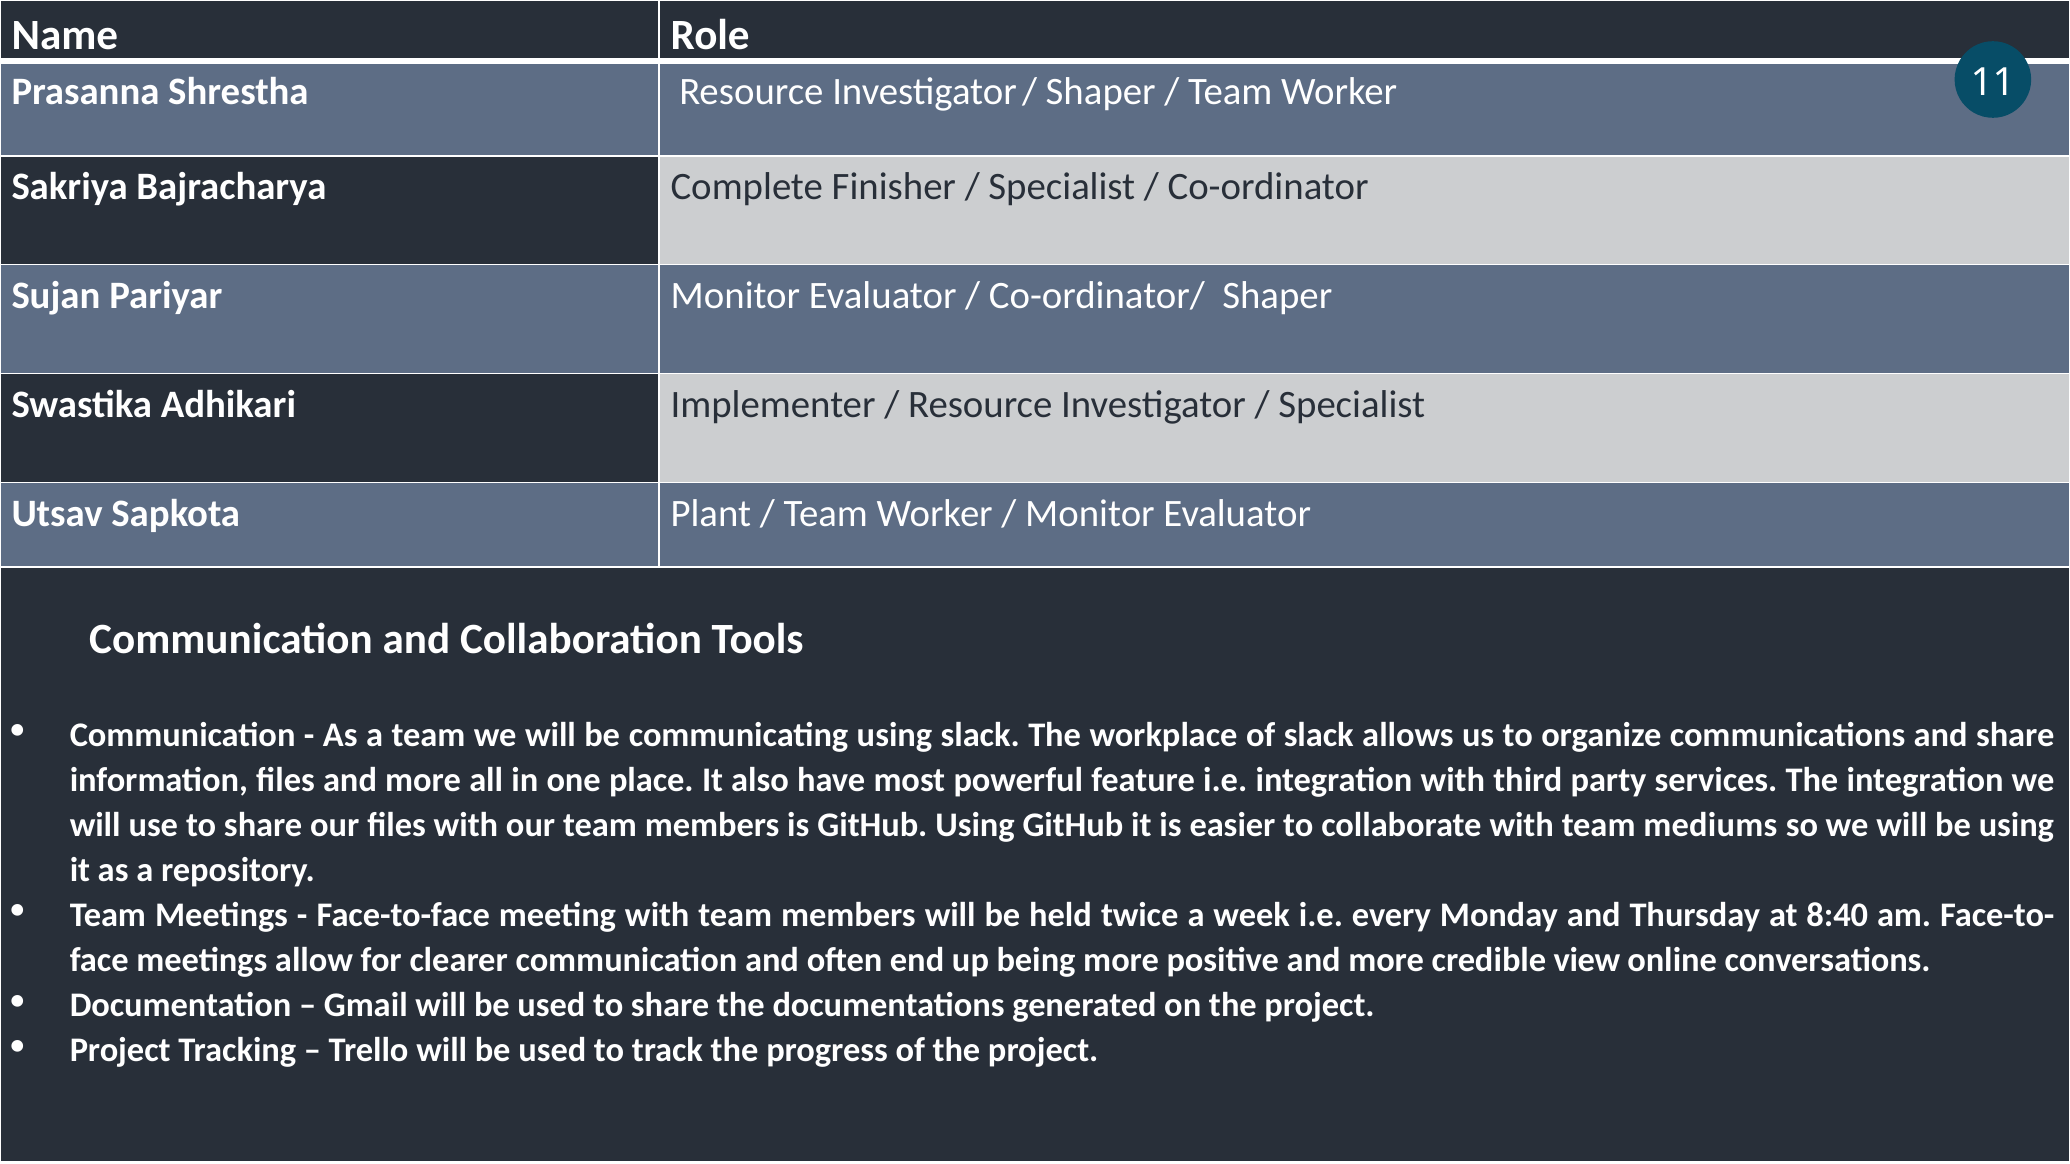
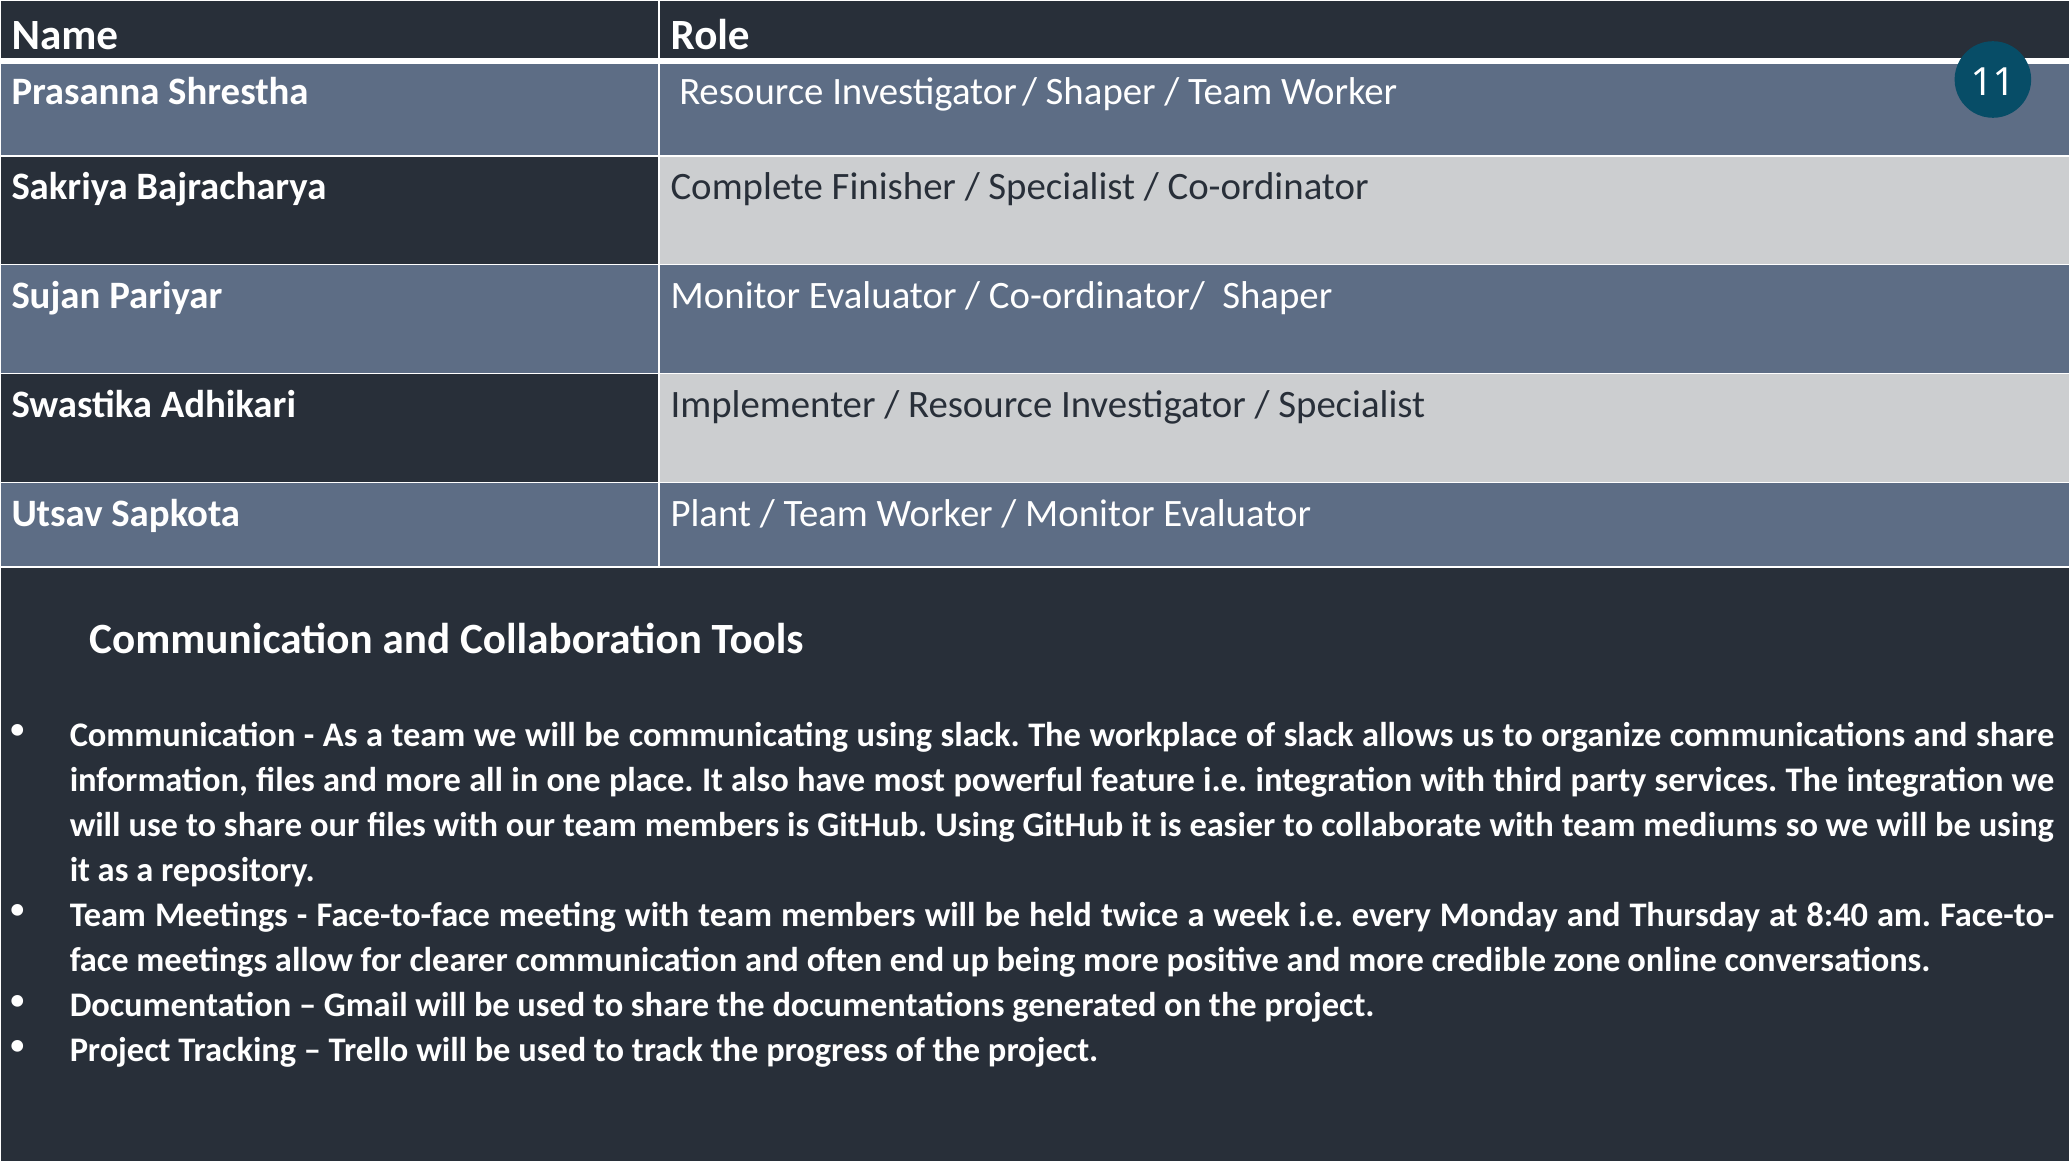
view: view -> zone
